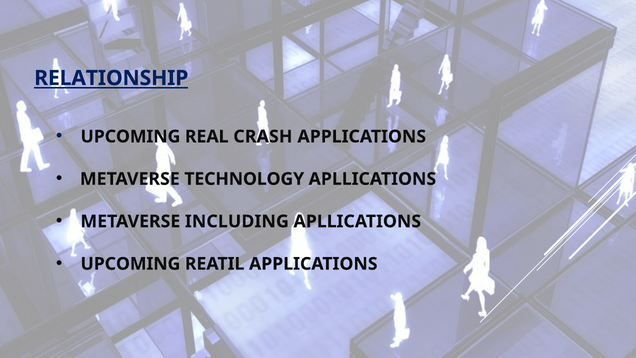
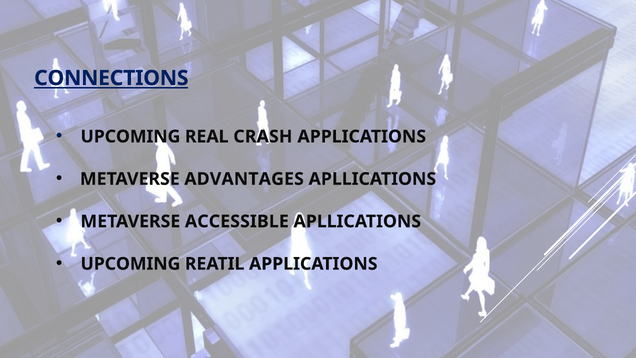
RELATIONSHIP: RELATIONSHIP -> CONNECTIONS
TECHNOLOGY: TECHNOLOGY -> ADVANTAGES
INCLUDING: INCLUDING -> ACCESSIBLE
